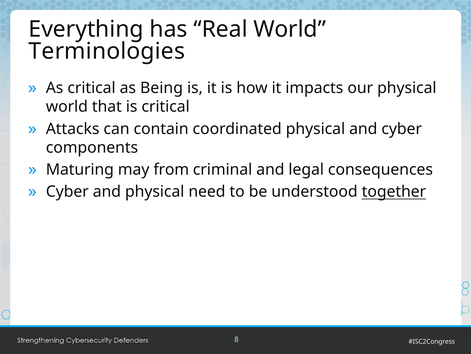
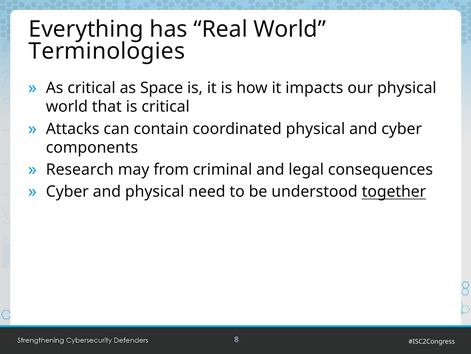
Being: Being -> Space
Maturing: Maturing -> Research
